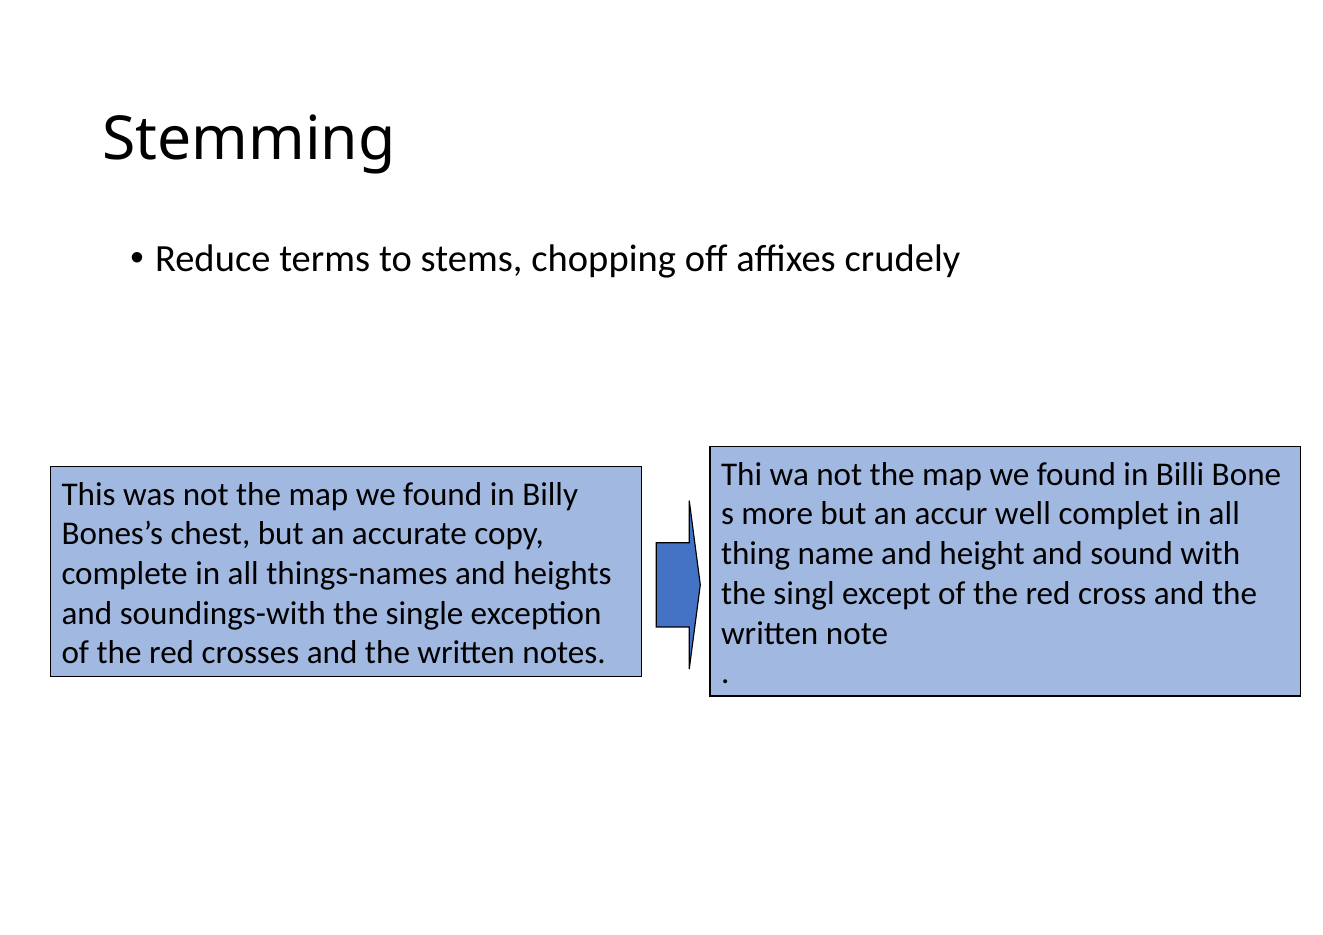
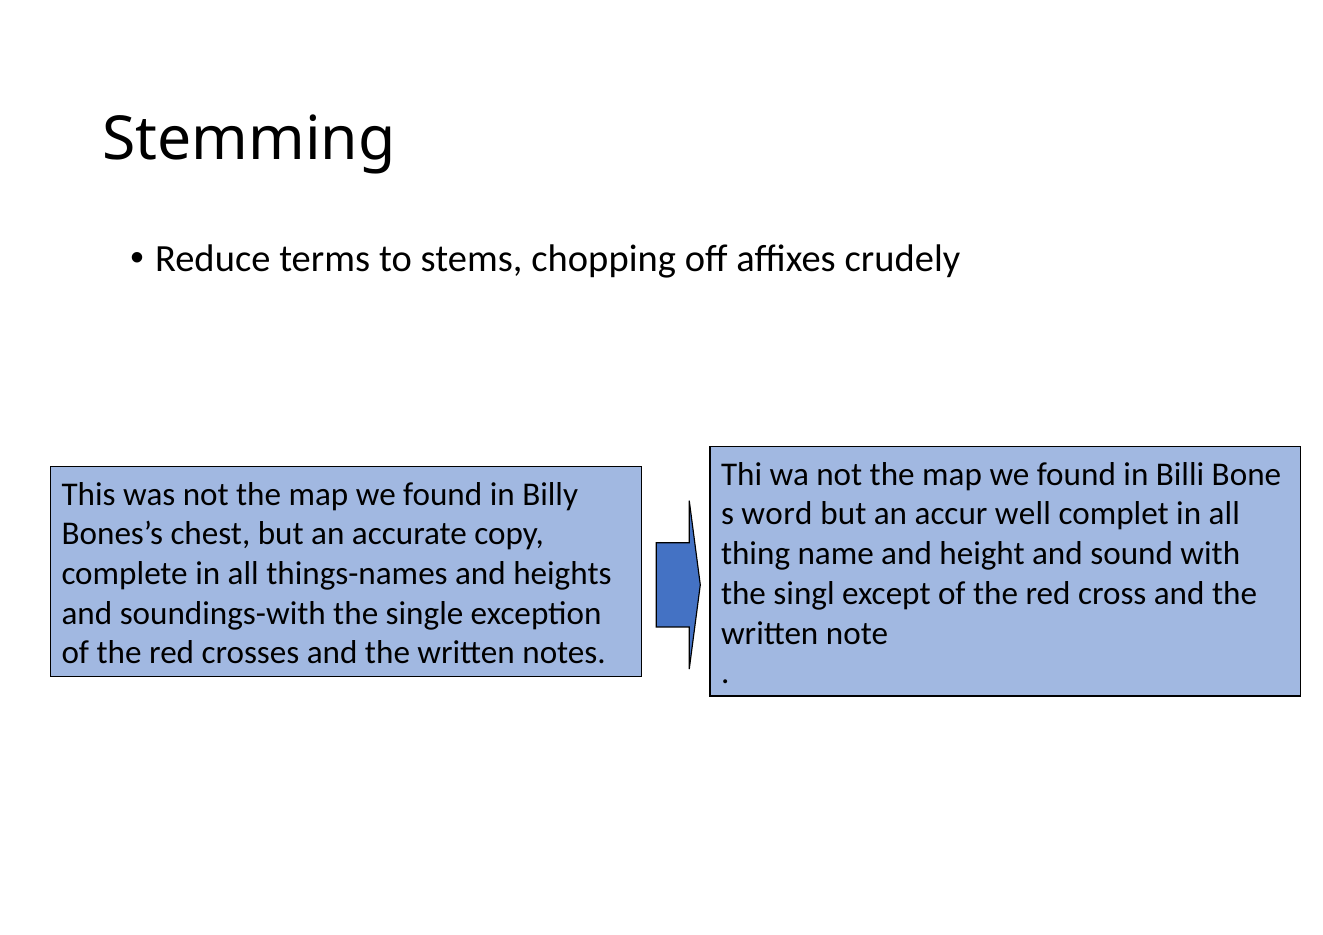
more: more -> word
